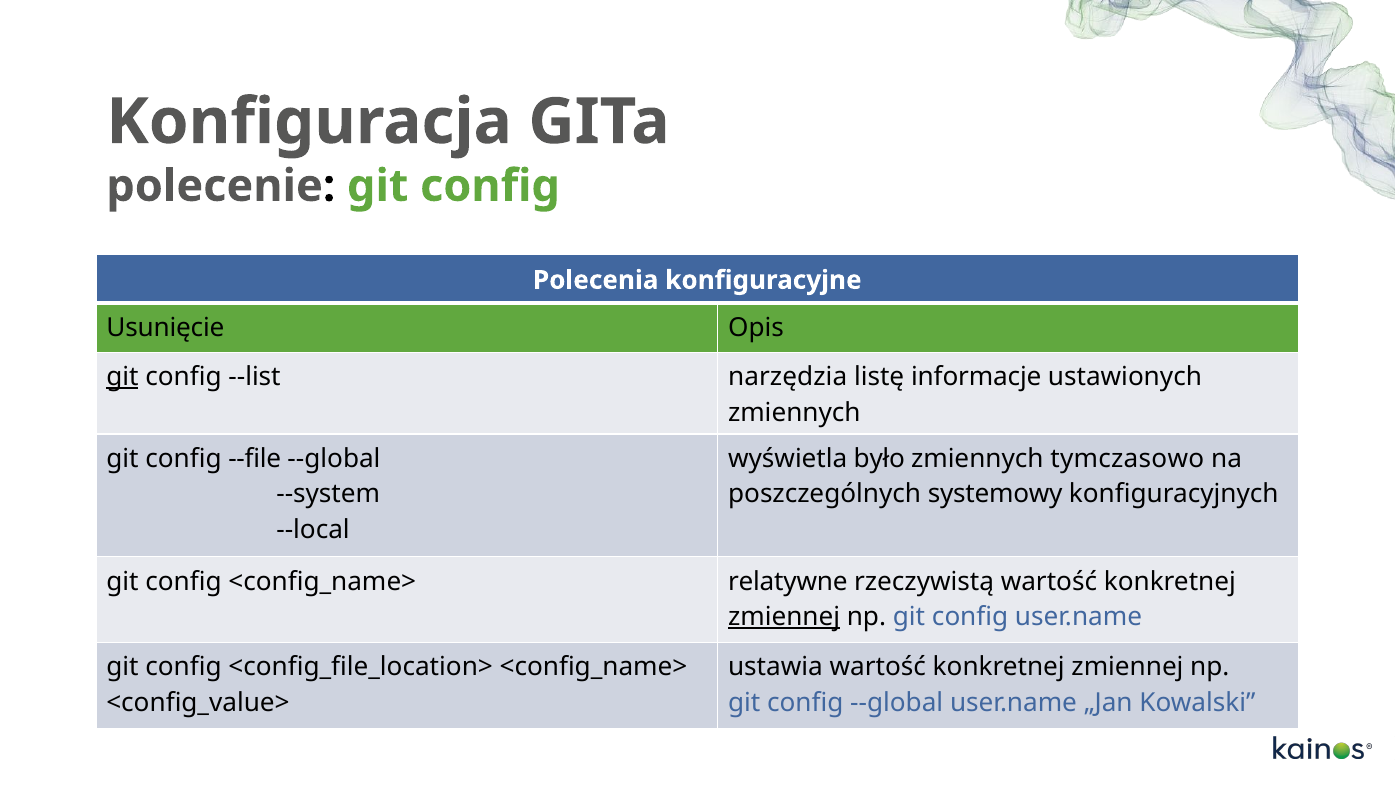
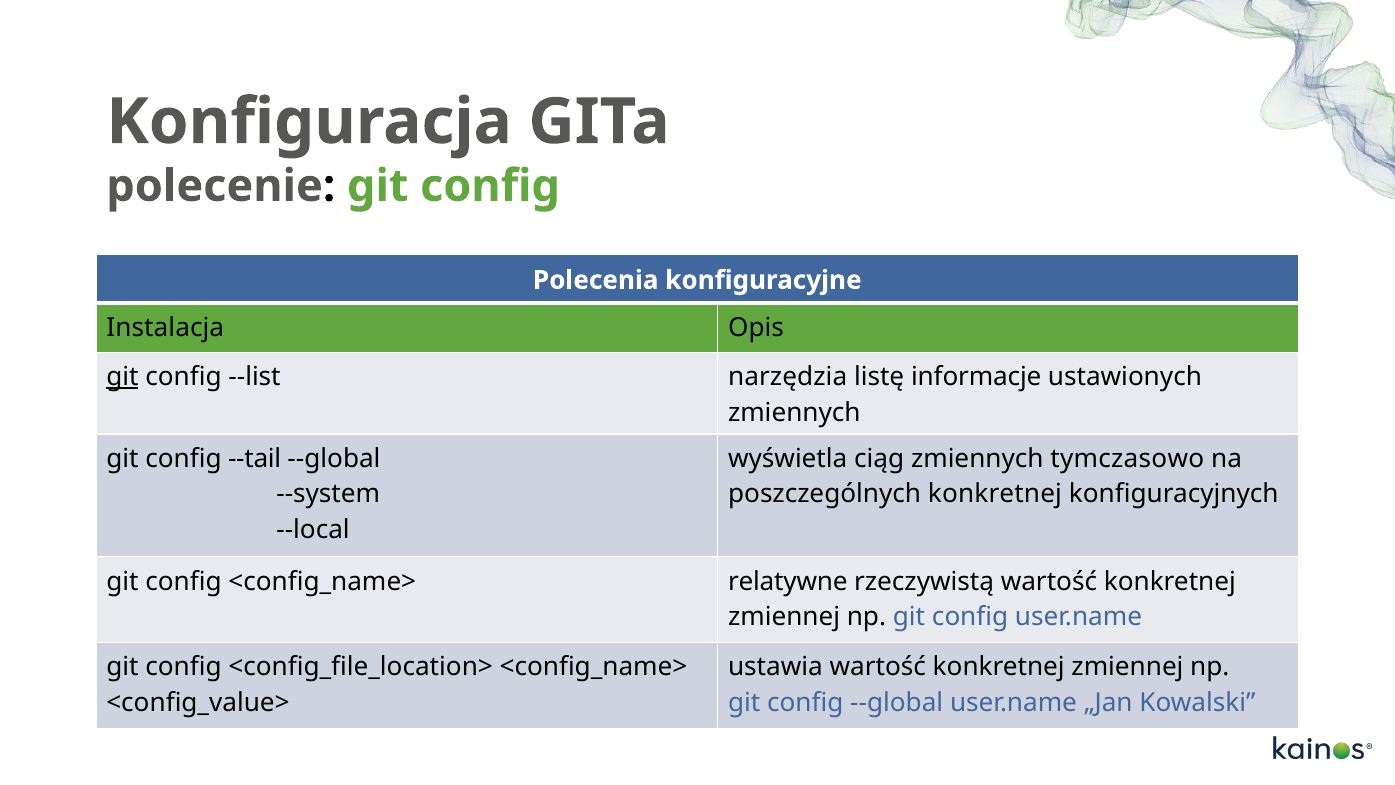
Usunięcie: Usunięcie -> Instalacja
--file: --file -> --tail
było: było -> ciąg
poszczególnych systemowy: systemowy -> konkretnej
zmiennej at (784, 617) underline: present -> none
